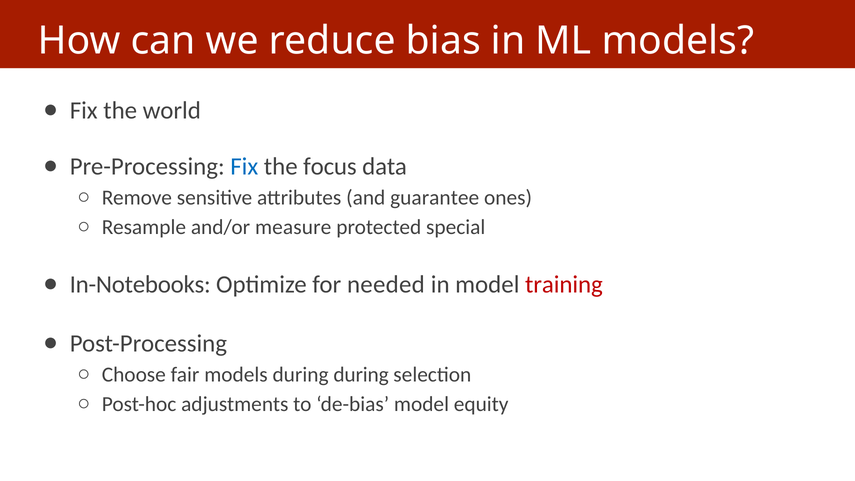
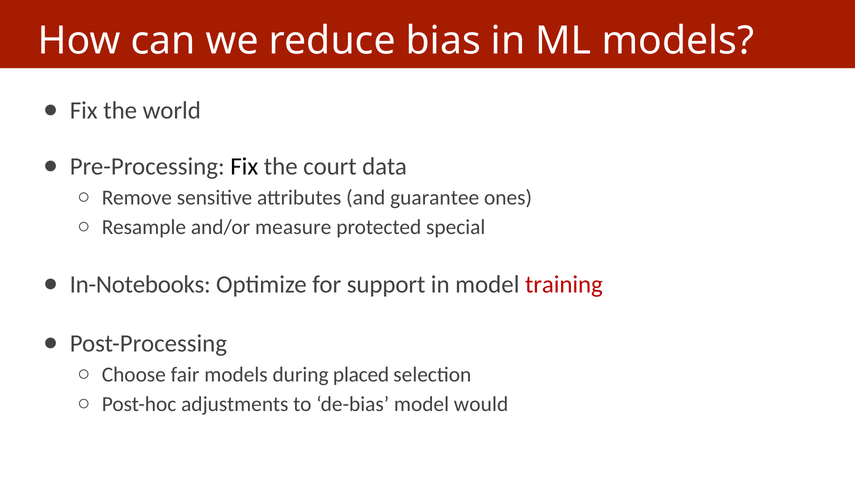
Fix at (244, 166) colour: blue -> black
focus: focus -> court
needed: needed -> support
during during: during -> placed
equity: equity -> would
